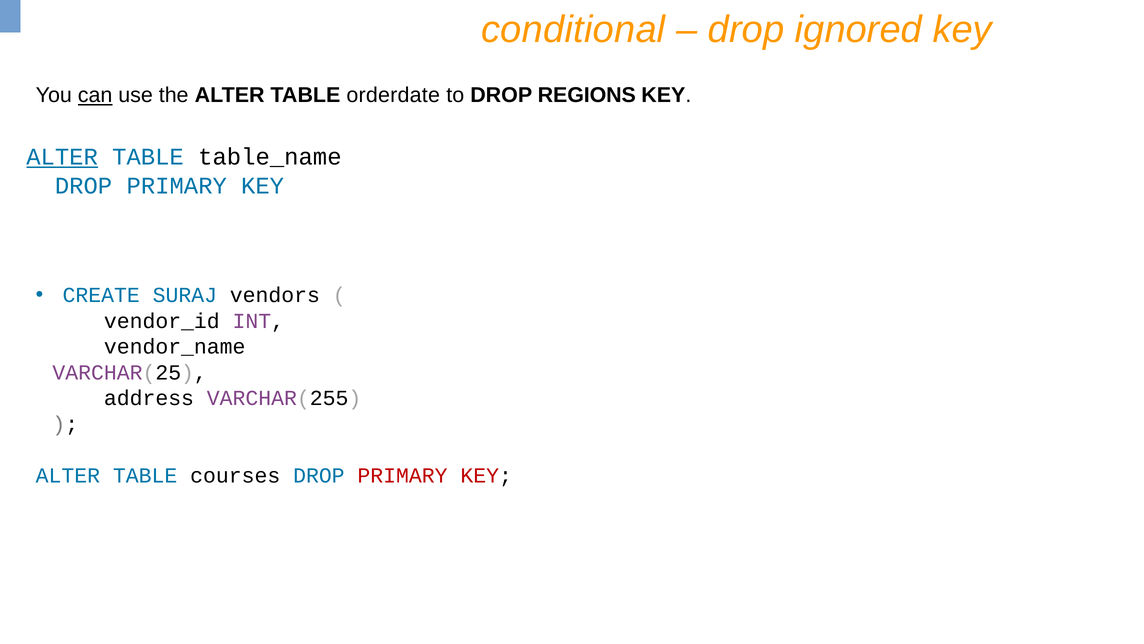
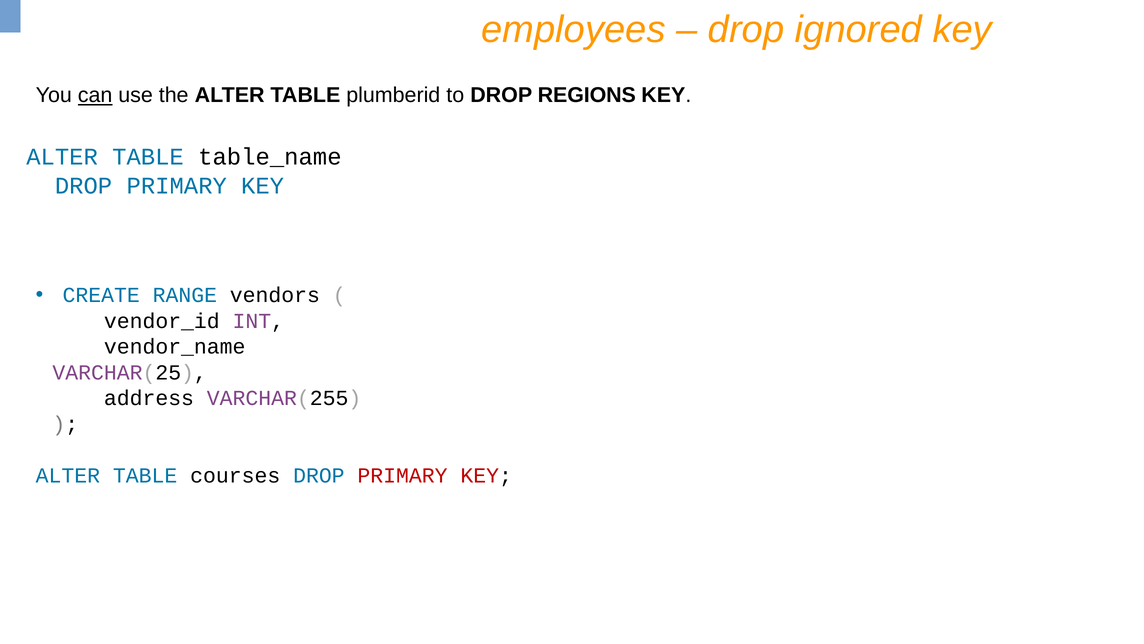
conditional: conditional -> employees
orderdate: orderdate -> plumberid
ALTER at (62, 157) underline: present -> none
SURAJ: SURAJ -> RANGE
